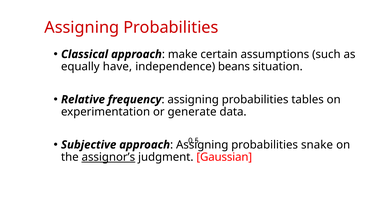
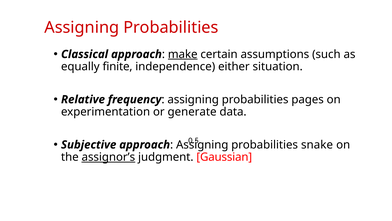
make underline: none -> present
have: have -> finite
beans: beans -> either
tables: tables -> pages
